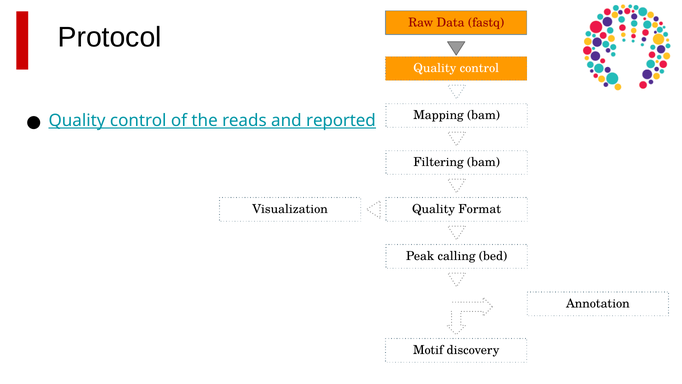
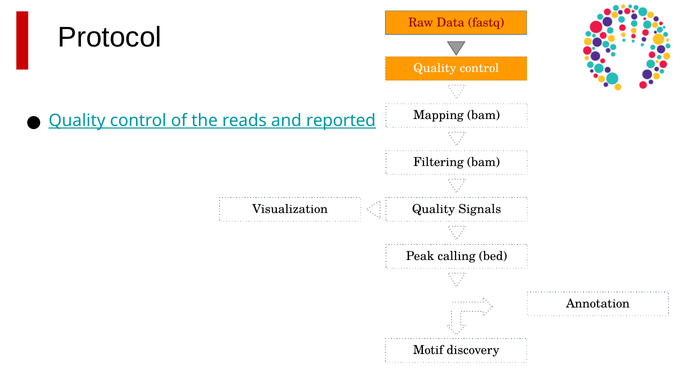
Format: Format -> Signals
